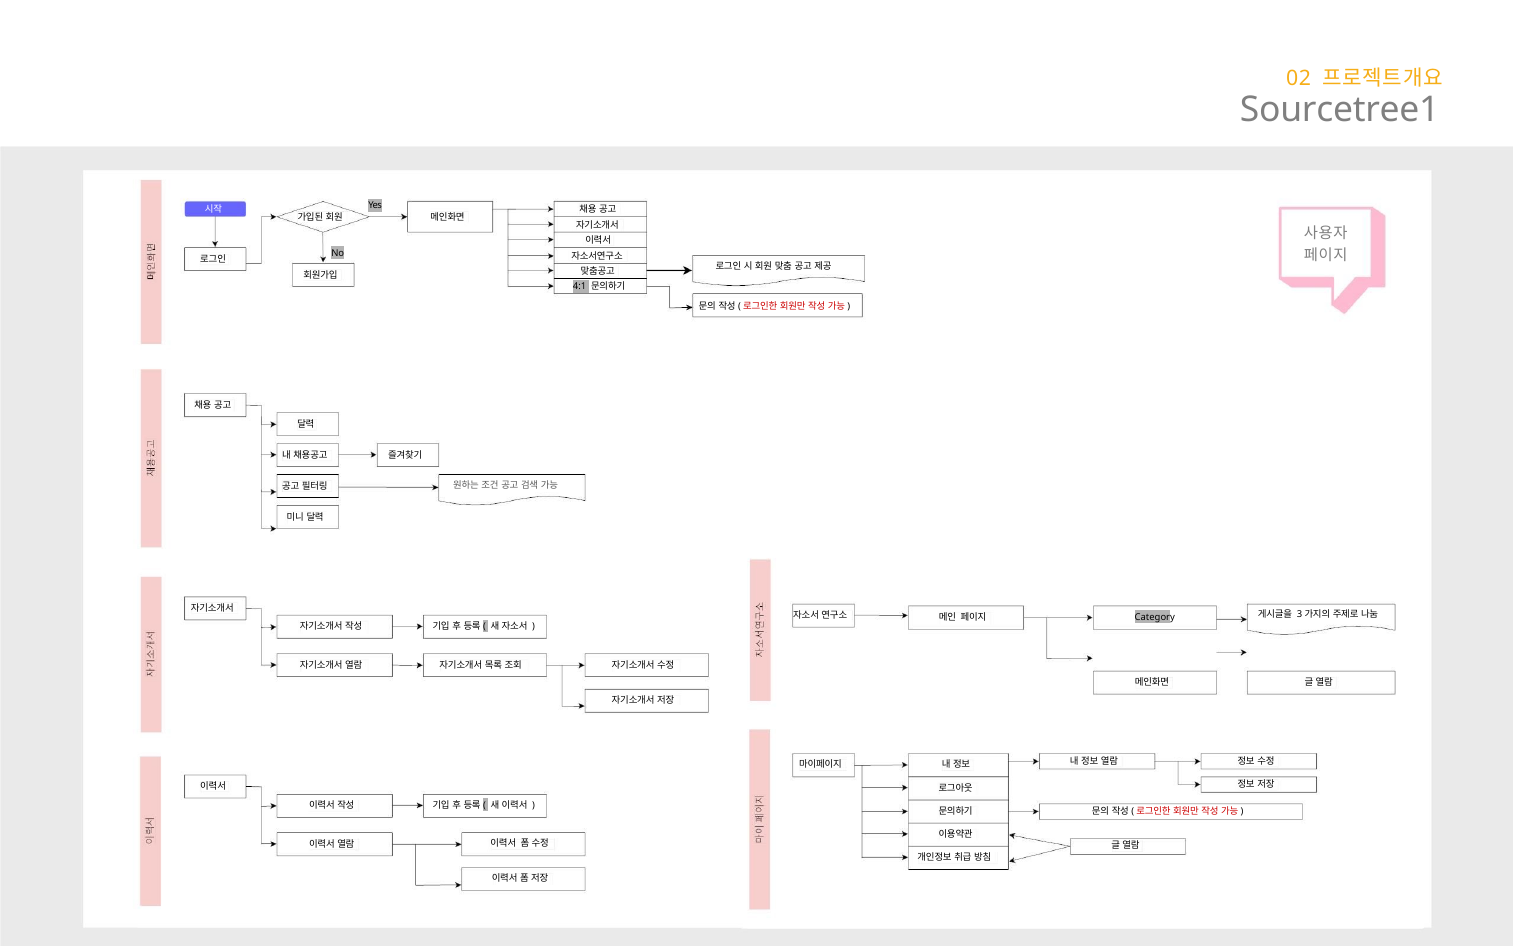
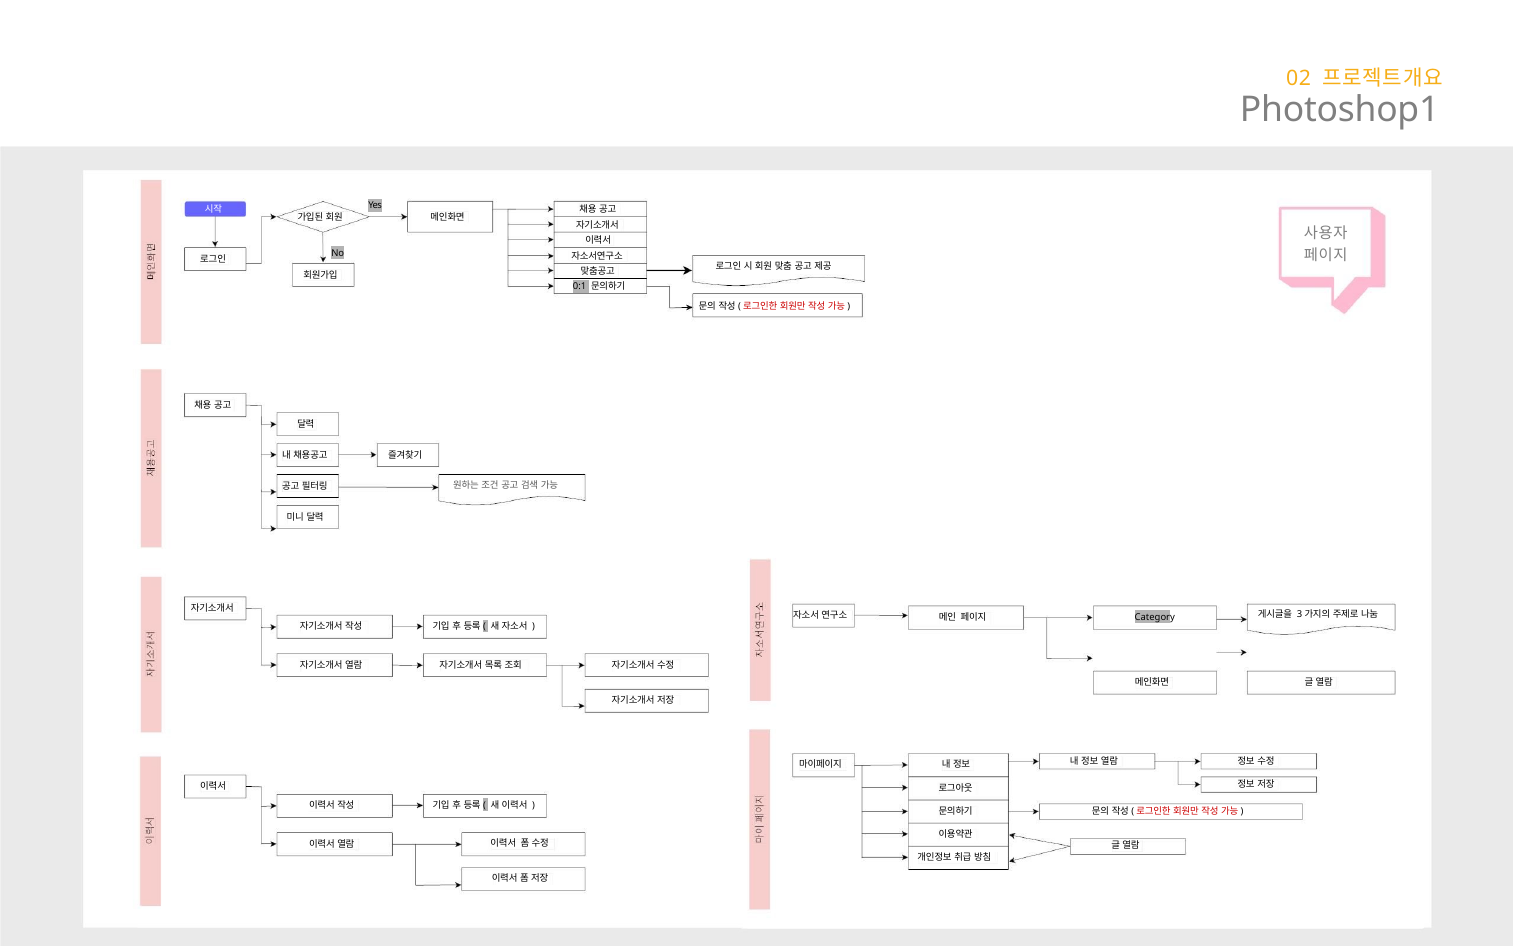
Sourcetree1: Sourcetree1 -> Photoshop1
4:1: 4:1 -> 0:1
